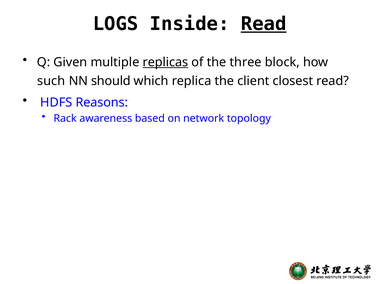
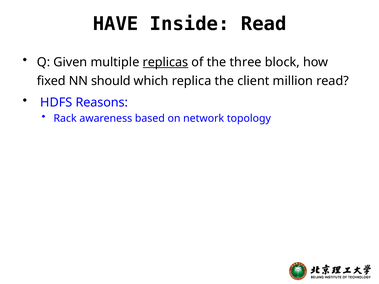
LOGS: LOGS -> HAVE
Read at (264, 24) underline: present -> none
such: such -> fixed
closest: closest -> million
